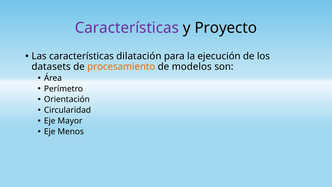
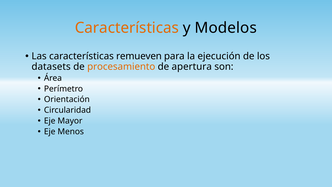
Características at (127, 28) colour: purple -> orange
Proyecto: Proyecto -> Modelos
dilatación: dilatación -> remueven
modelos: modelos -> apertura
